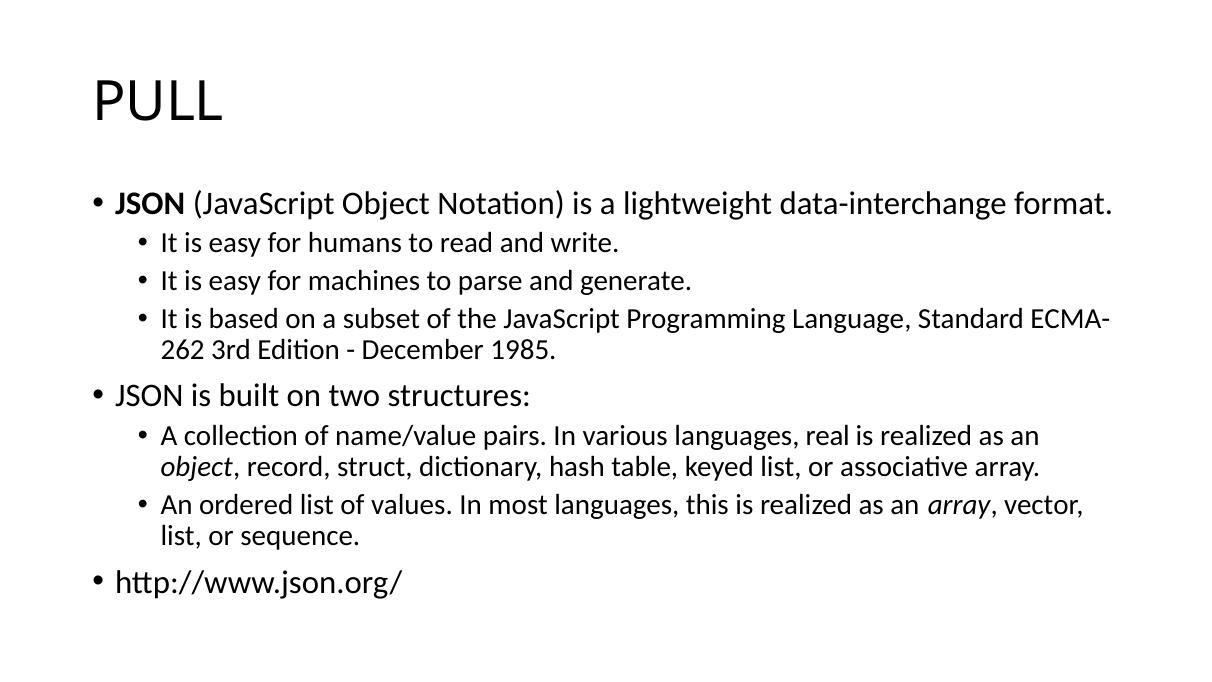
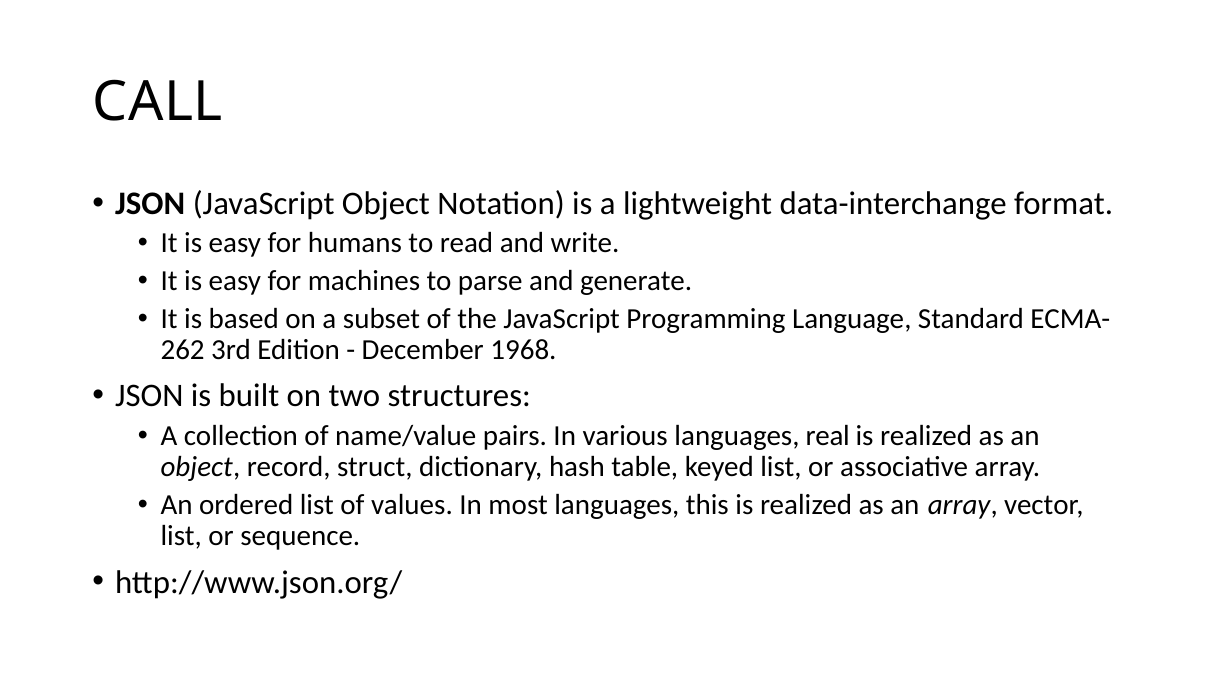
PULL: PULL -> CALL
1985: 1985 -> 1968
